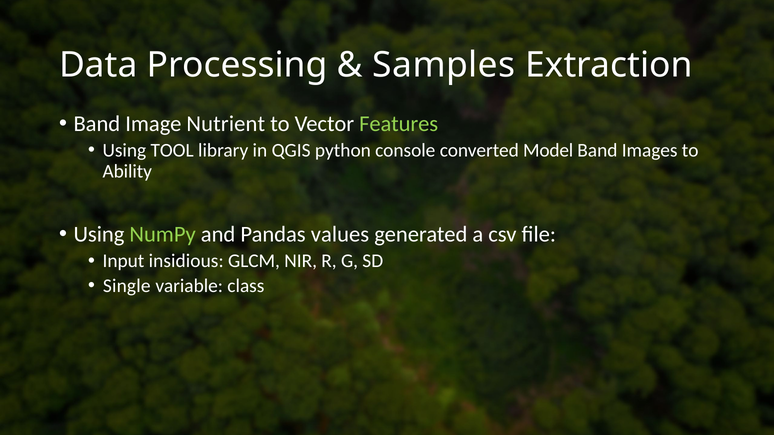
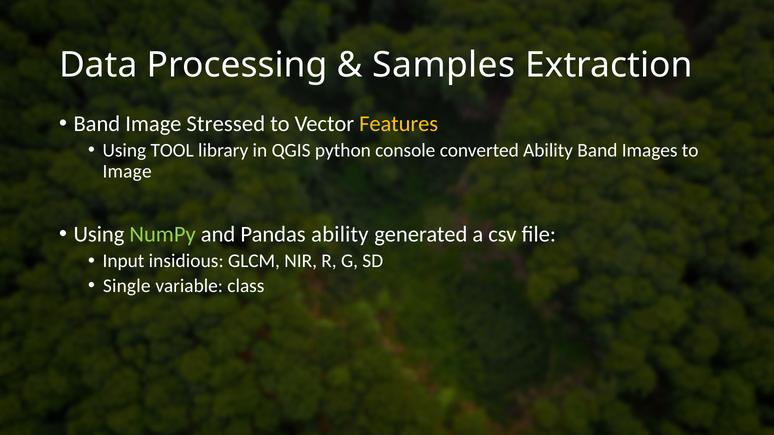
Nutrient: Nutrient -> Stressed
Features colour: light green -> yellow
converted Model: Model -> Ability
Ability at (127, 171): Ability -> Image
Pandas values: values -> ability
